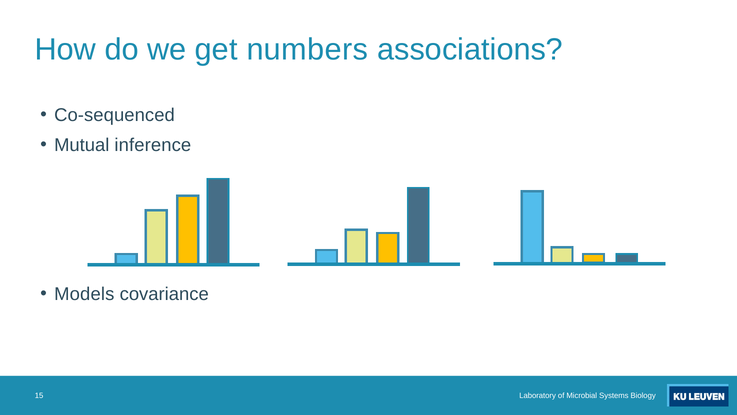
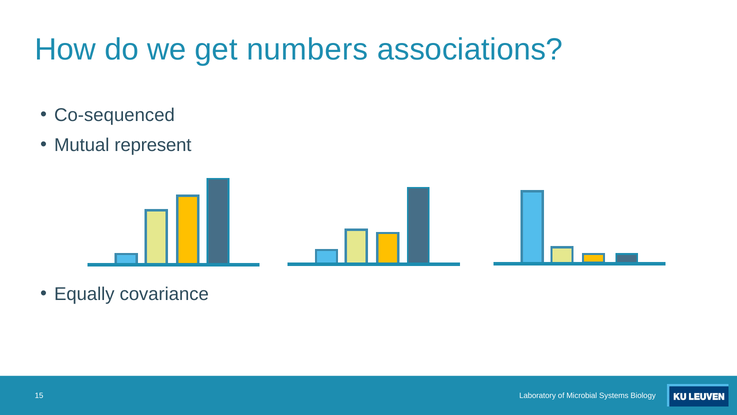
inference: inference -> represent
Models: Models -> Equally
